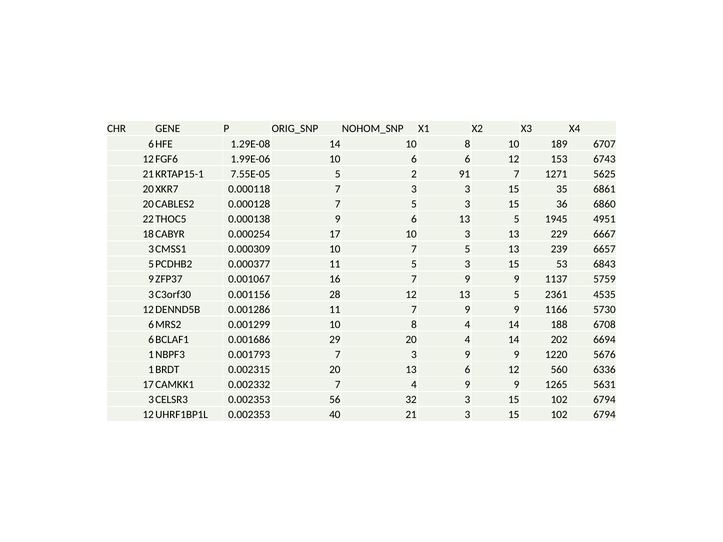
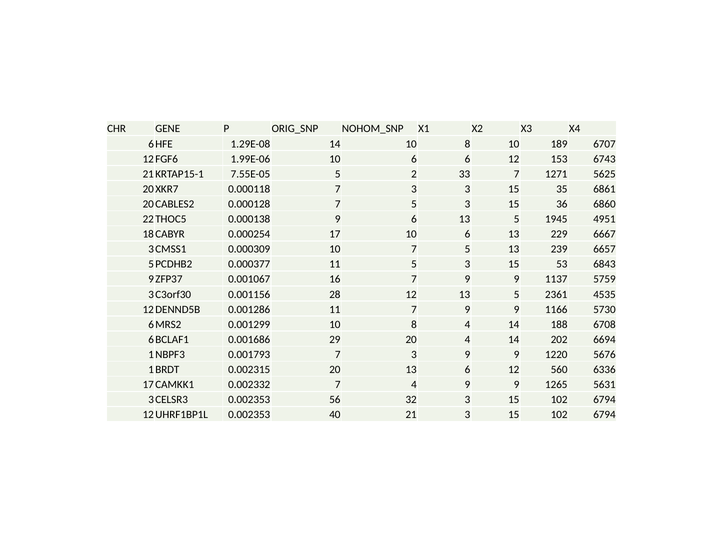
91: 91 -> 33
17 10 3: 3 -> 6
